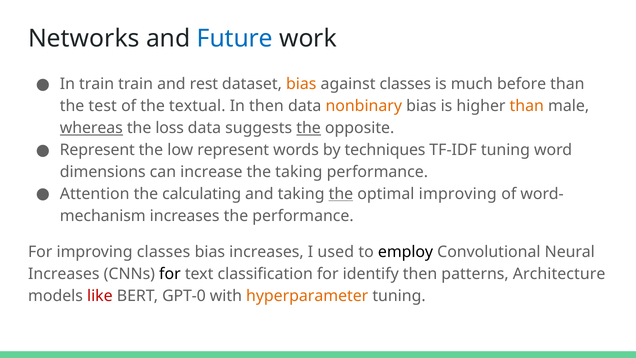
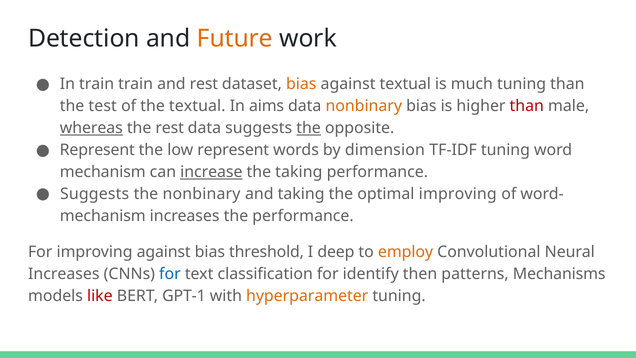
Networks: Networks -> Detection
Future colour: blue -> orange
against classes: classes -> textual
much before: before -> tuning
In then: then -> aims
than at (527, 106) colour: orange -> red
the loss: loss -> rest
techniques: techniques -> dimension
dimensions at (103, 172): dimensions -> mechanism
increase underline: none -> present
Attention at (95, 194): Attention -> Suggests
the calculating: calculating -> nonbinary
the at (341, 194) underline: present -> none
improving classes: classes -> against
bias increases: increases -> threshold
used: used -> deep
employ colour: black -> orange
for at (170, 274) colour: black -> blue
Architecture: Architecture -> Mechanisms
GPT-0: GPT-0 -> GPT-1
